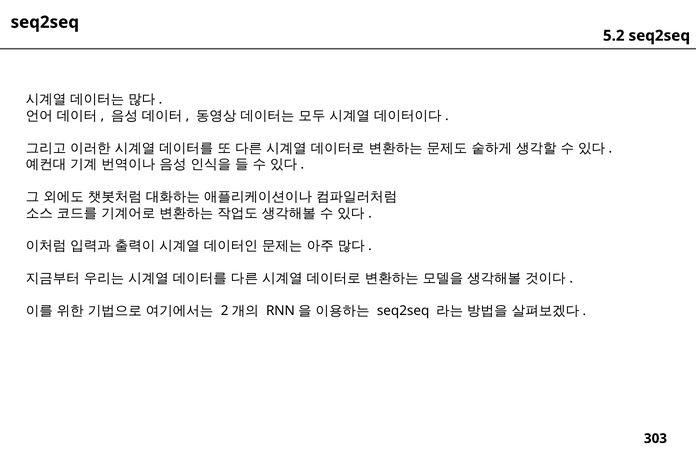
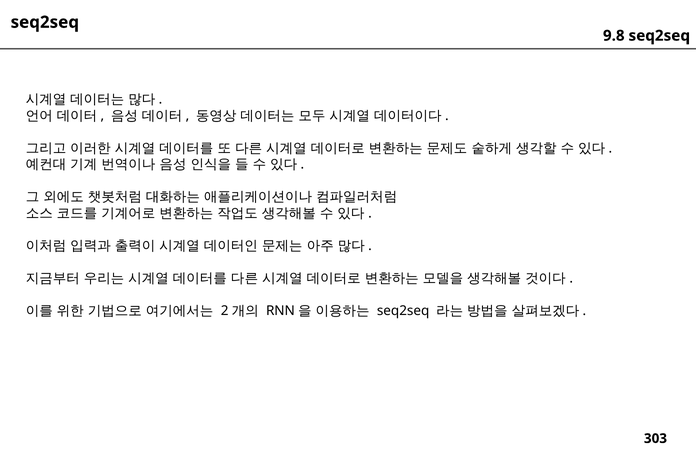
5.2: 5.2 -> 9.8
